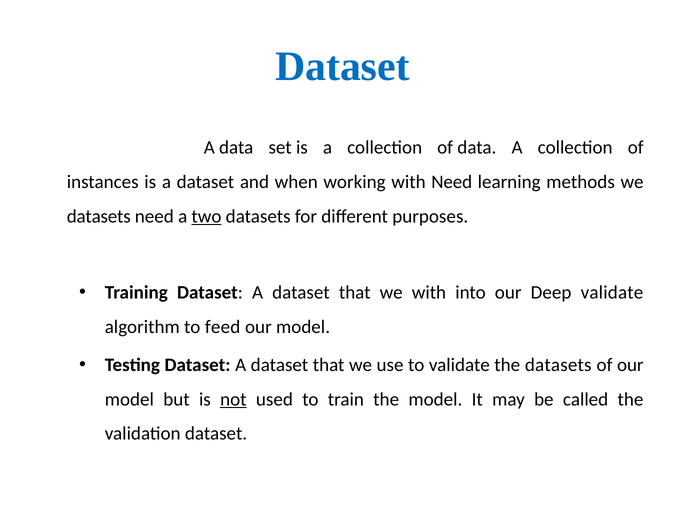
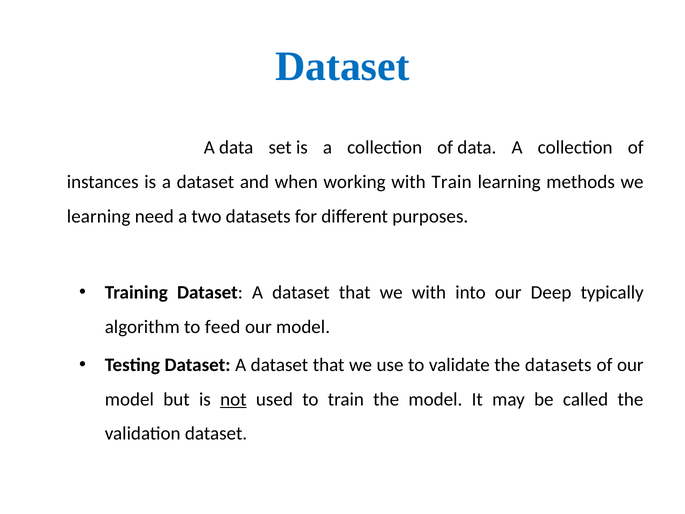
with Need: Need -> Train
datasets at (99, 216): datasets -> learning
two underline: present -> none
Deep validate: validate -> typically
